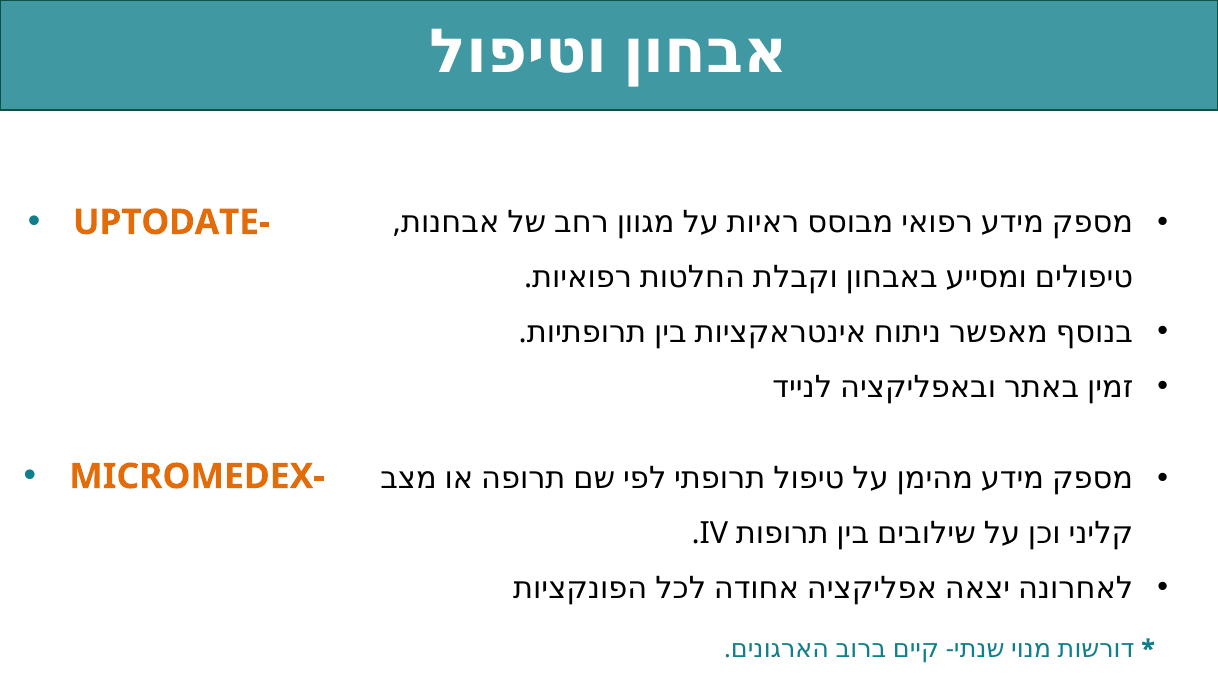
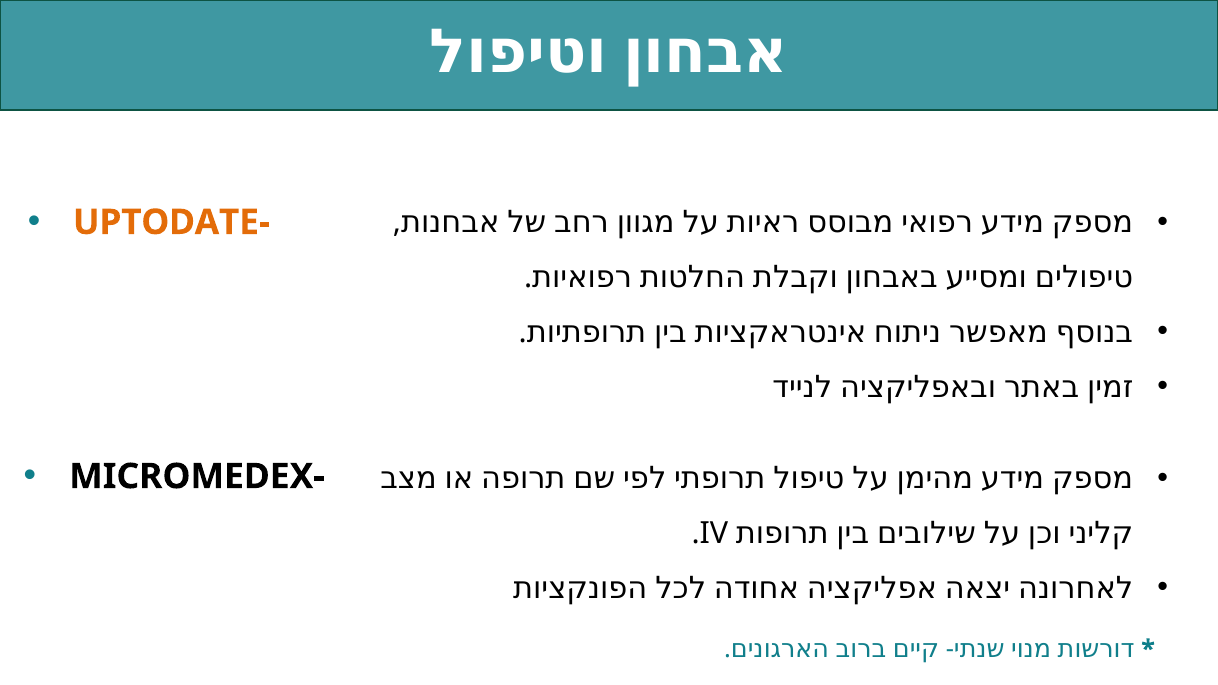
MICROMEDEX- colour: orange -> black
